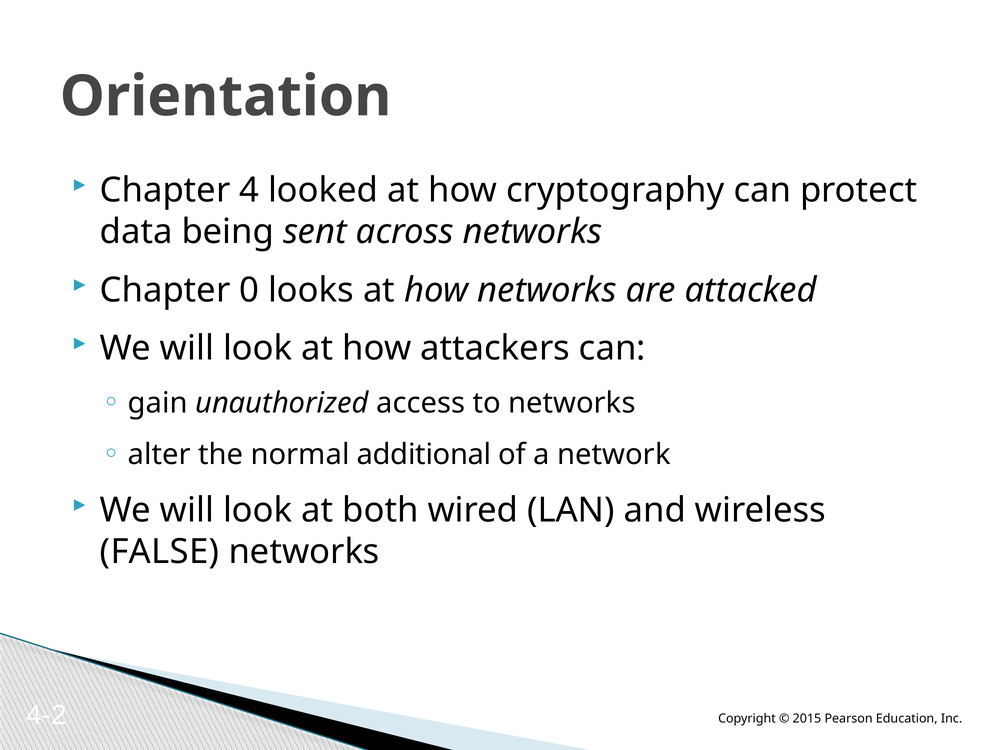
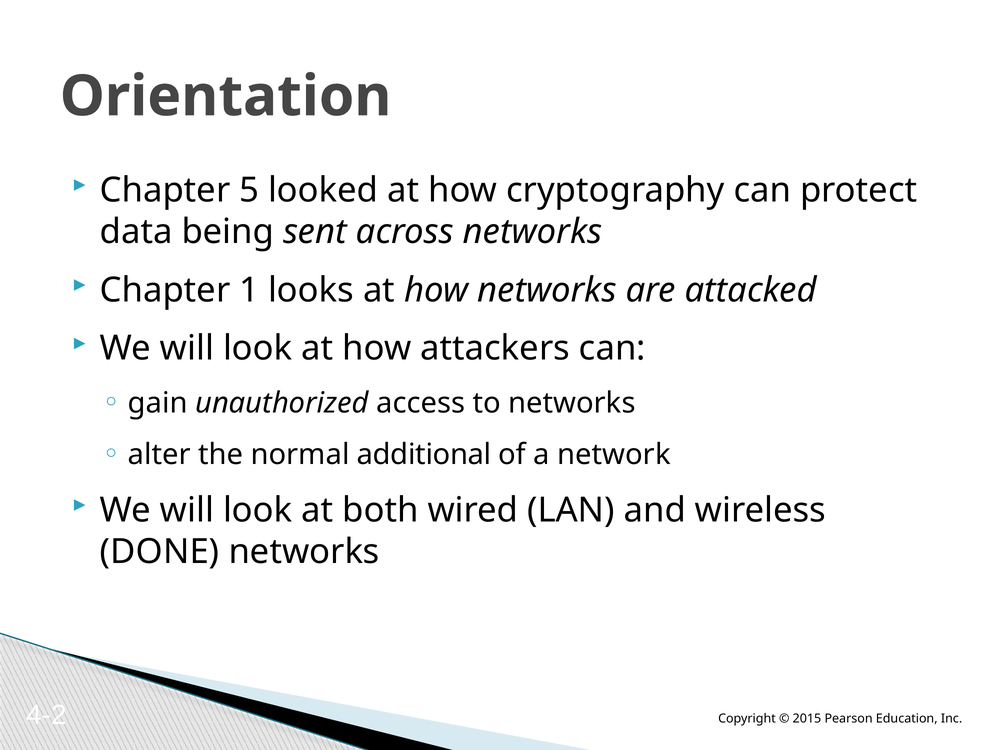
4: 4 -> 5
0: 0 -> 1
FALSE: FALSE -> DONE
